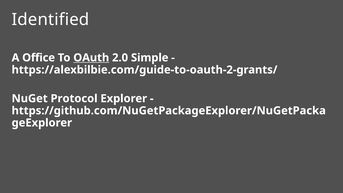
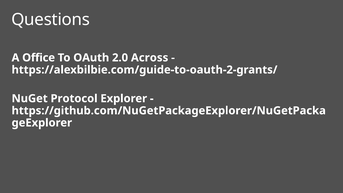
Identified: Identified -> Questions
OAuth underline: present -> none
Simple: Simple -> Across
